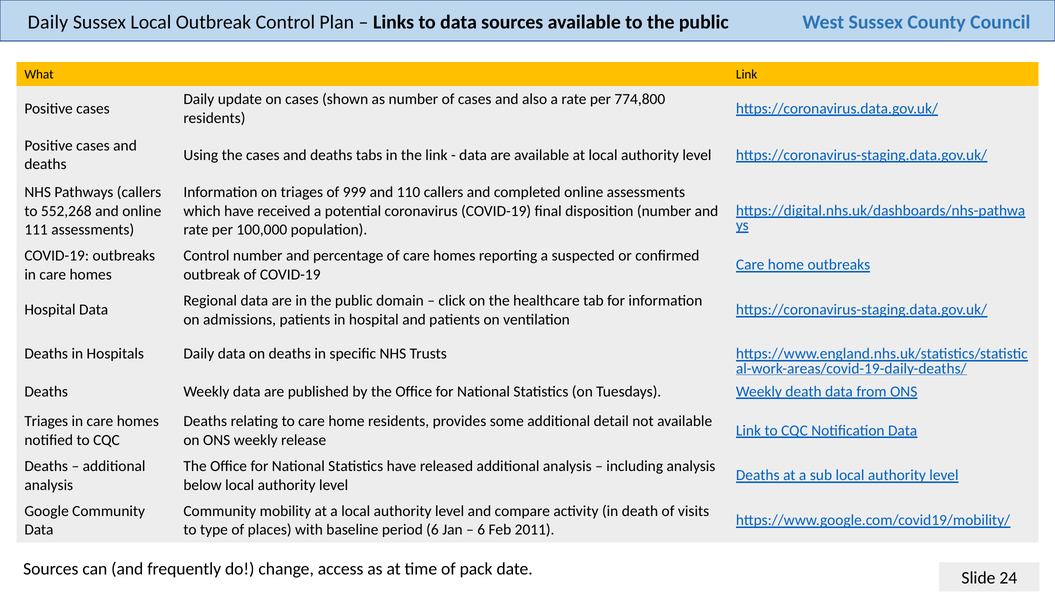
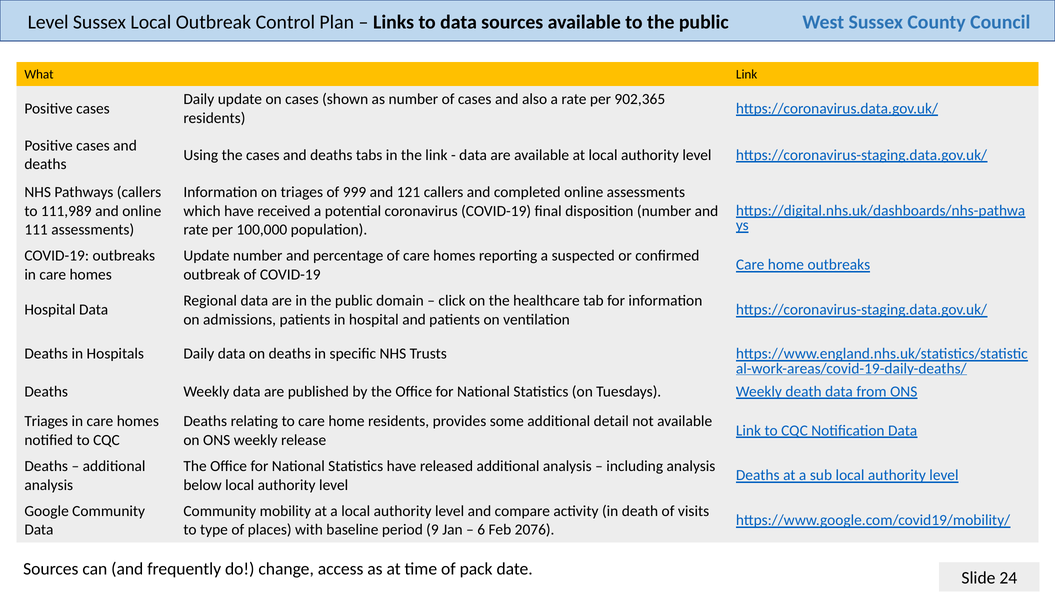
Daily at (48, 22): Daily -> Level
774,800: 774,800 -> 902,365
110: 110 -> 121
552,268: 552,268 -> 111,989
Control at (206, 256): Control -> Update
period 6: 6 -> 9
2011: 2011 -> 2076
